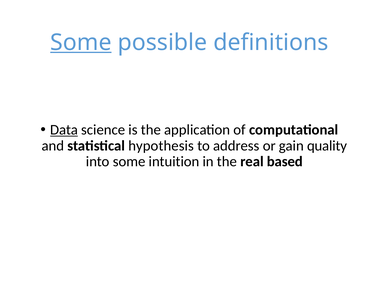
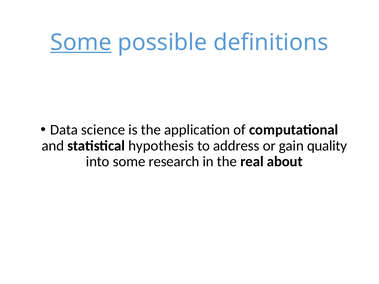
Data underline: present -> none
intuition: intuition -> research
based: based -> about
